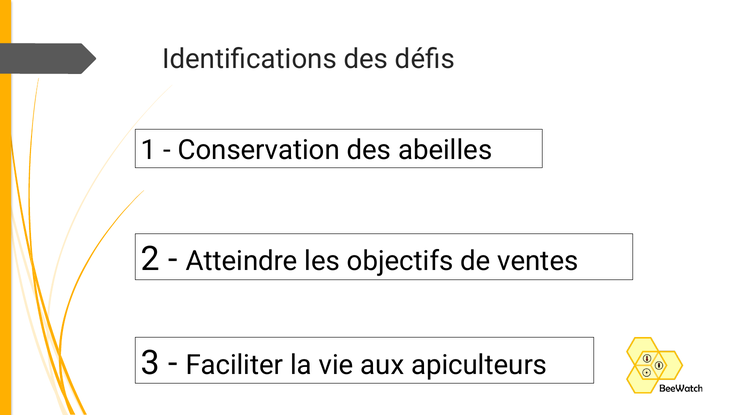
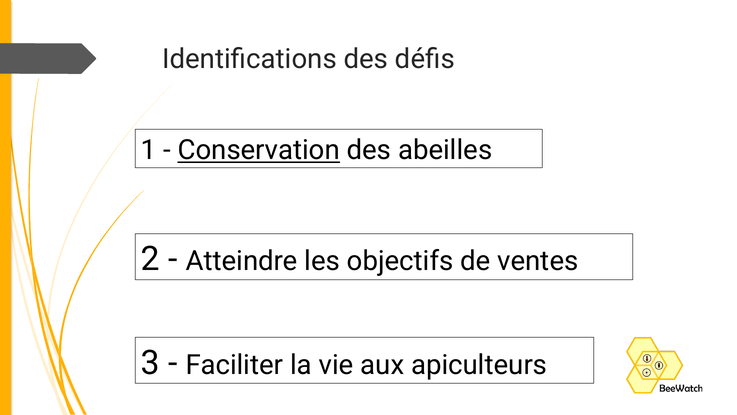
Conservation underline: none -> present
